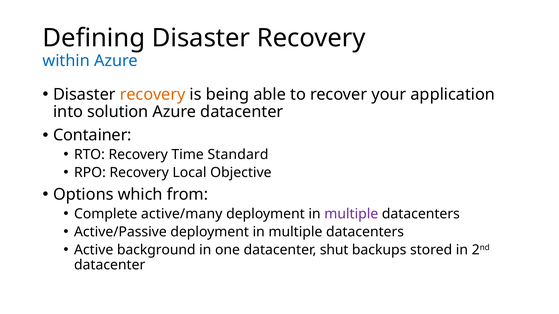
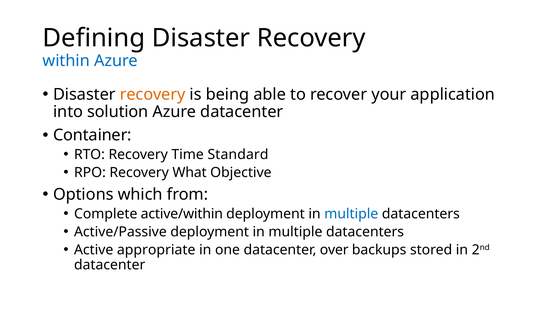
Local: Local -> What
active/many: active/many -> active/within
multiple at (351, 214) colour: purple -> blue
background: background -> appropriate
shut: shut -> over
